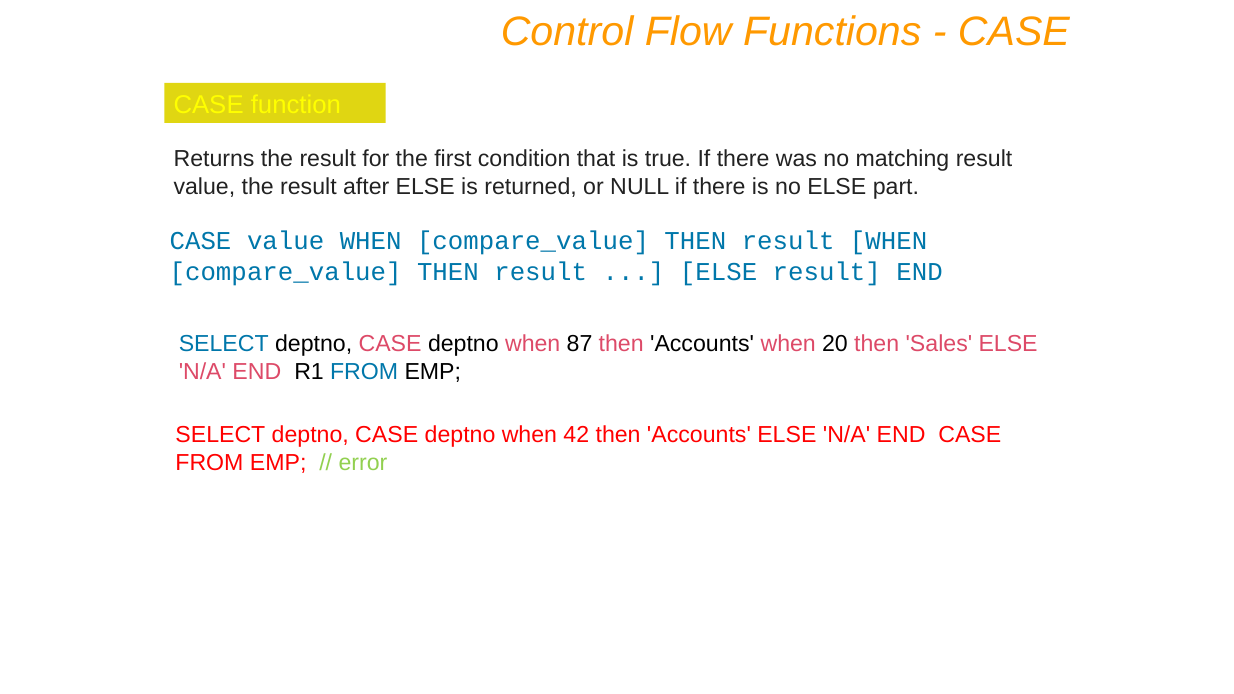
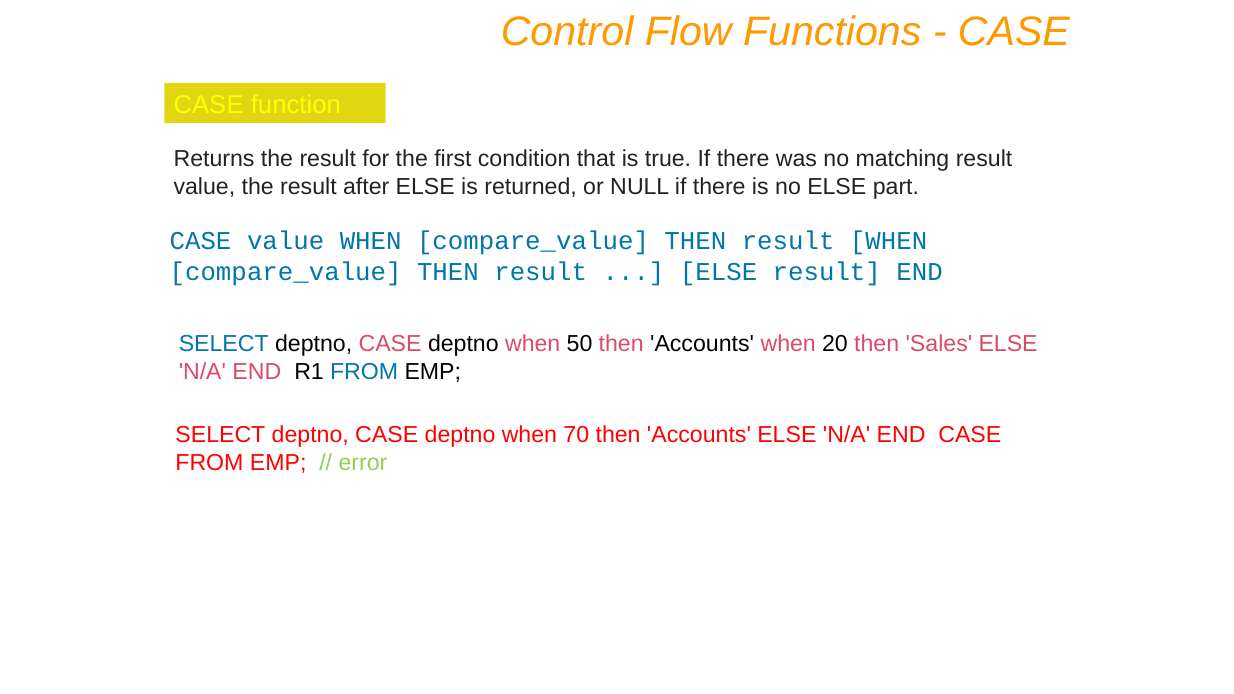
87: 87 -> 50
42: 42 -> 70
